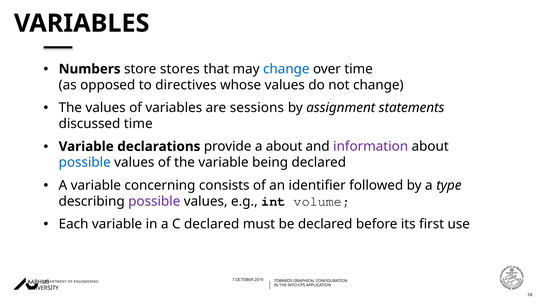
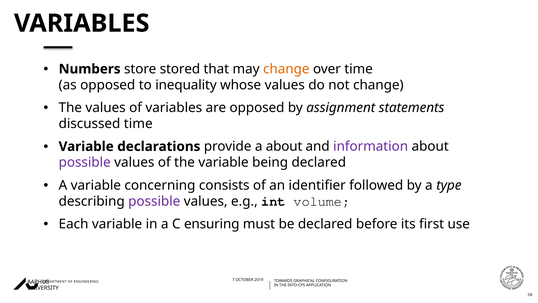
stores: stores -> stored
change at (286, 69) colour: blue -> orange
directives: directives -> inequality
are sessions: sessions -> opposed
possible at (85, 162) colour: blue -> purple
C declared: declared -> ensuring
